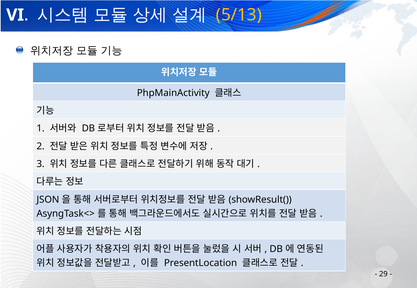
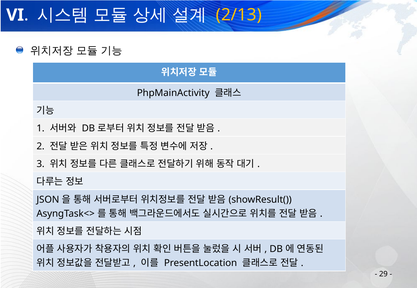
5/13: 5/13 -> 2/13
